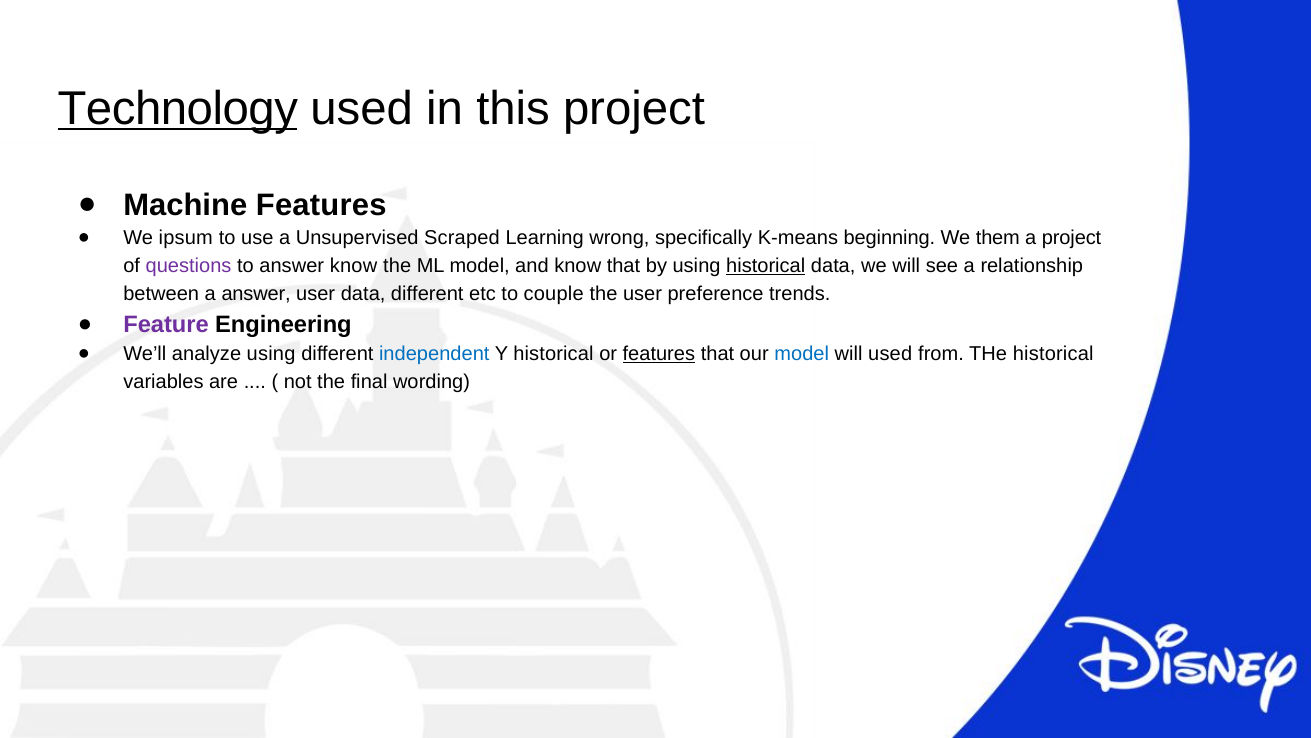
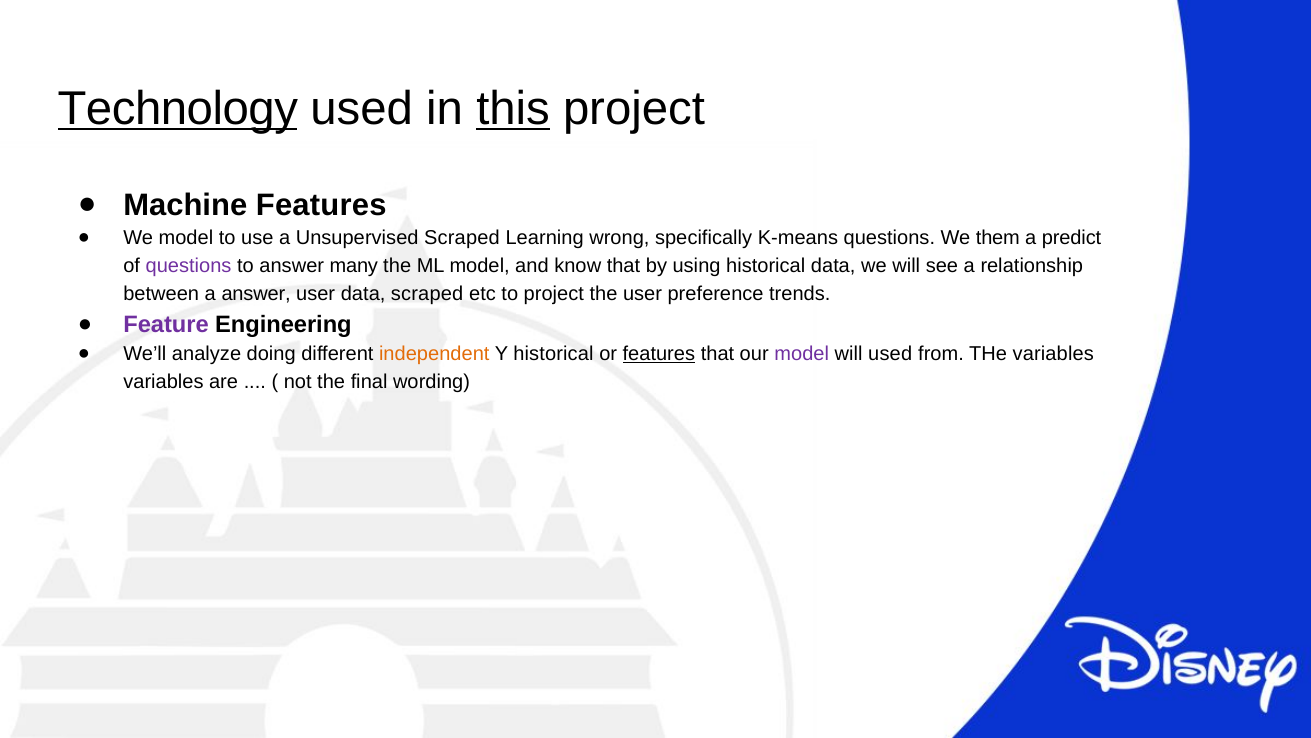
this underline: none -> present
We ipsum: ipsum -> model
K-means beginning: beginning -> questions
a project: project -> predict
answer know: know -> many
historical at (766, 266) underline: present -> none
data different: different -> scraped
to couple: couple -> project
analyze using: using -> doing
independent colour: blue -> orange
model at (802, 354) colour: blue -> purple
THe historical: historical -> variables
